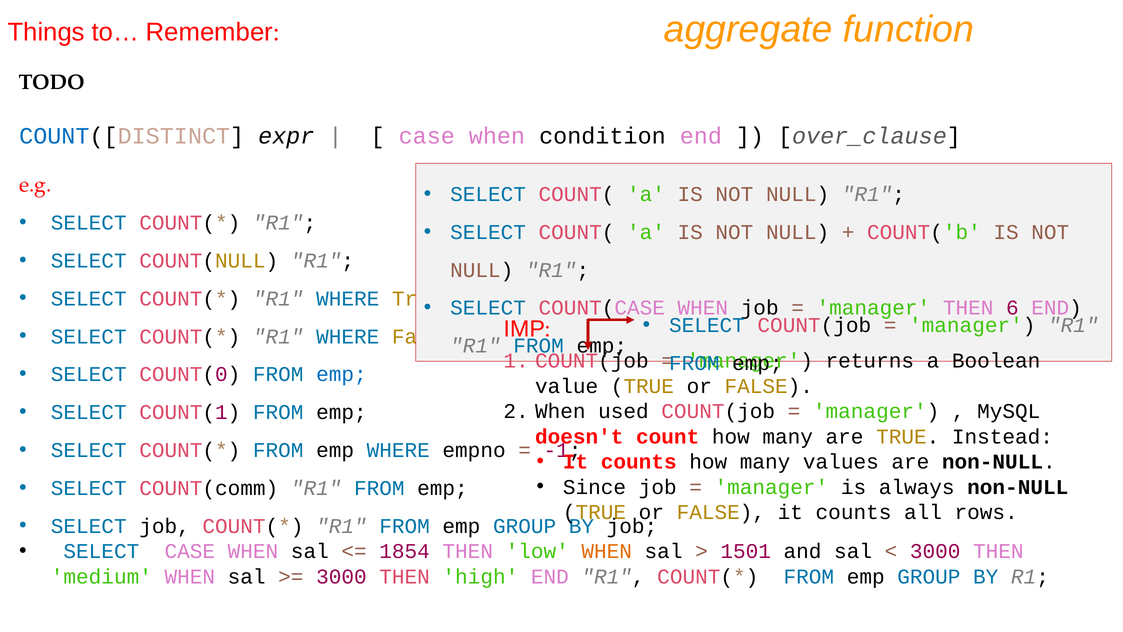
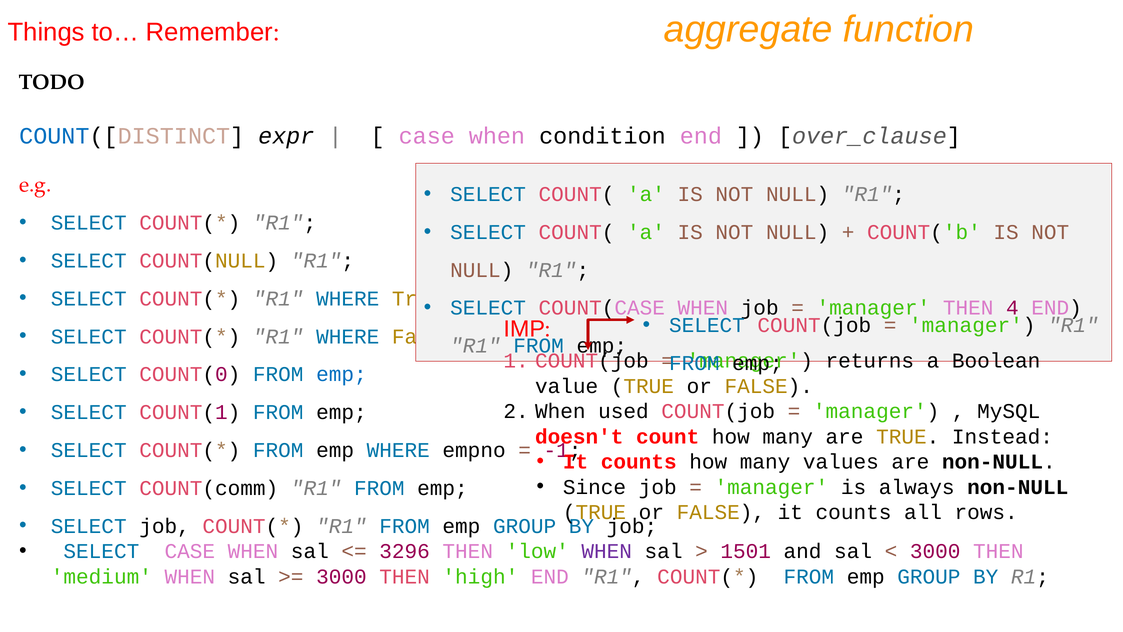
6: 6 -> 4
1854: 1854 -> 3296
WHEN at (607, 551) colour: orange -> purple
